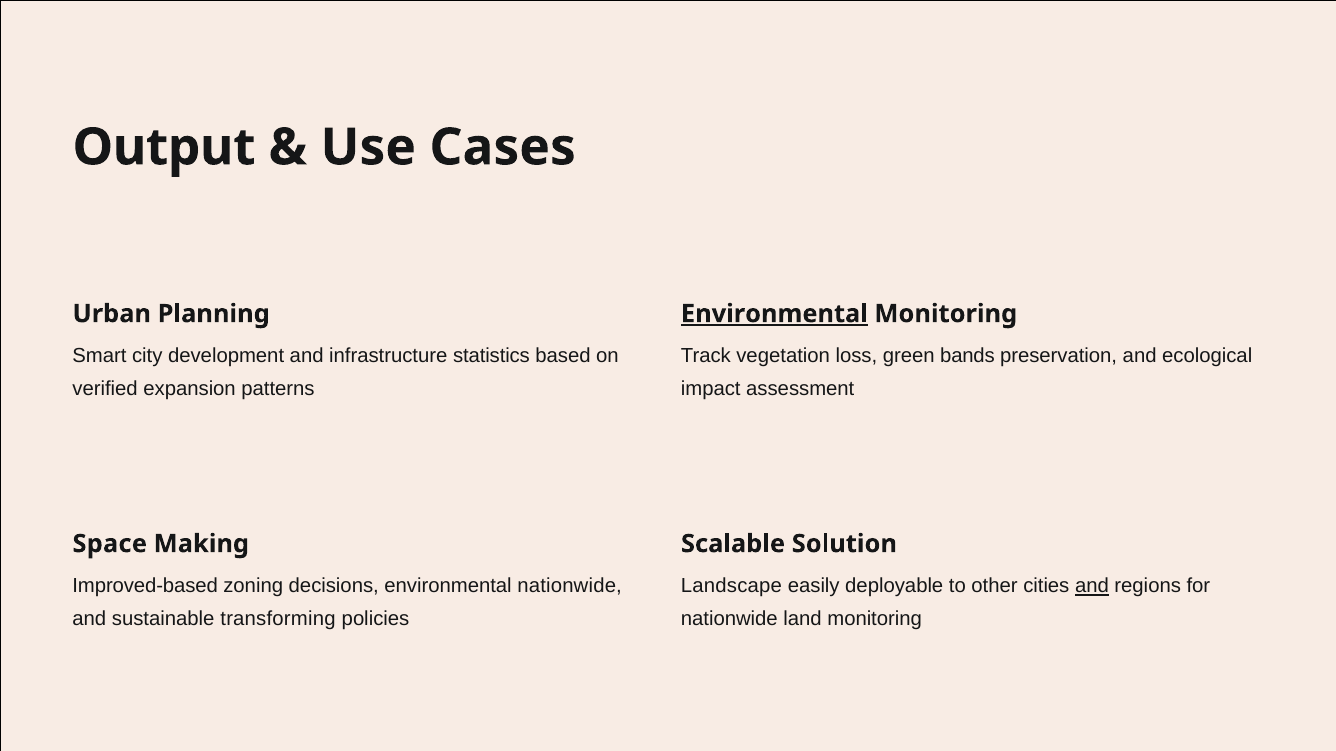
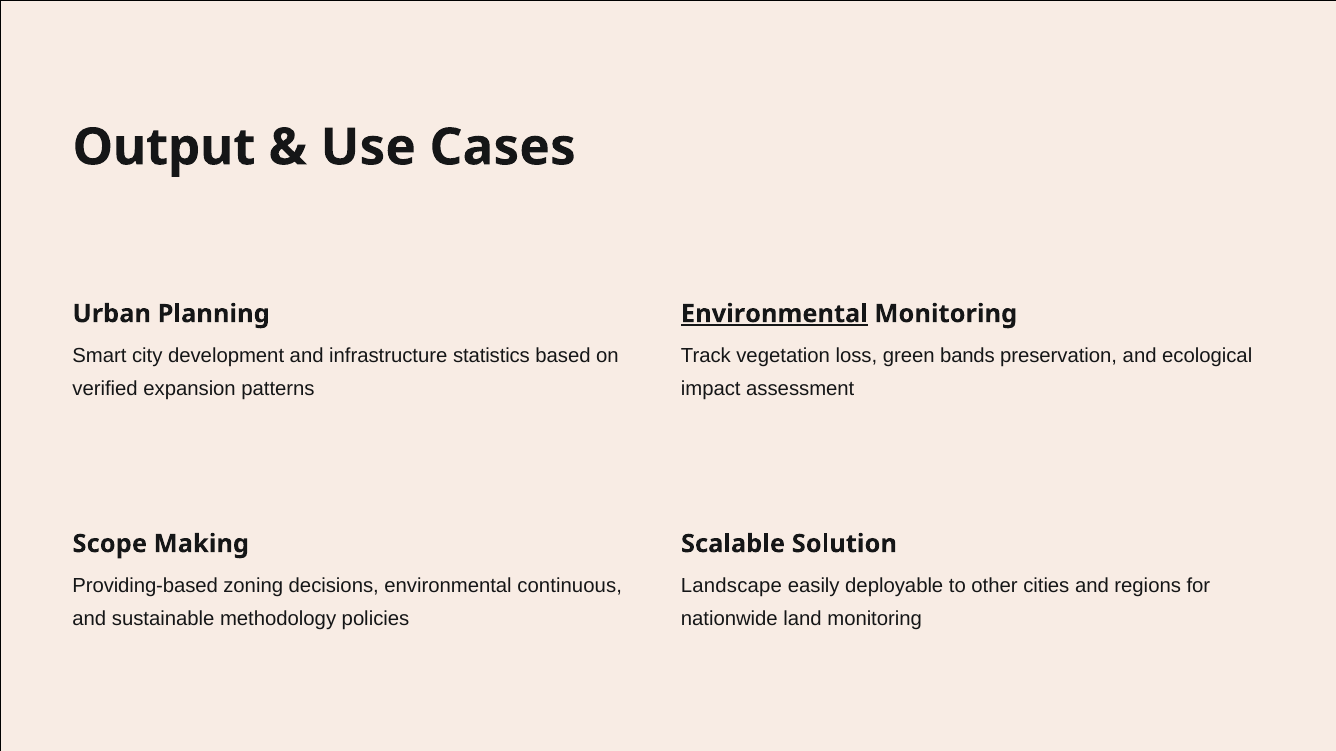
Space: Space -> Scope
Improved-based: Improved-based -> Providing-based
environmental nationwide: nationwide -> continuous
and at (1092, 587) underline: present -> none
transforming: transforming -> methodology
